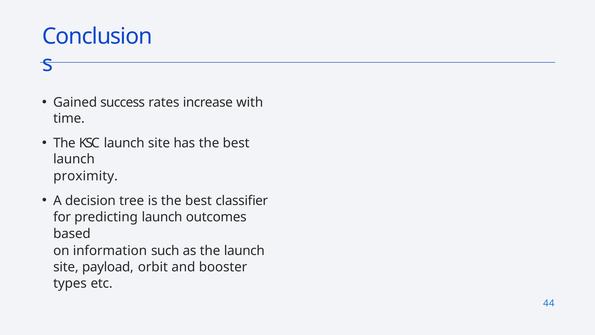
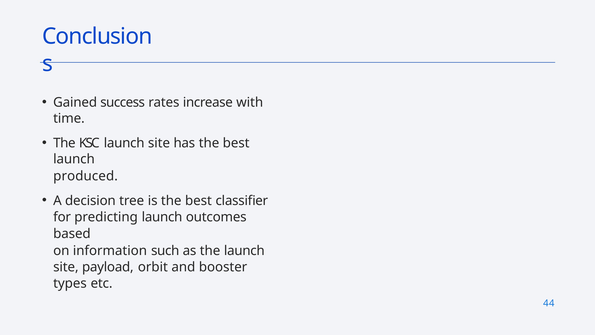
proximity: proximity -> produced
